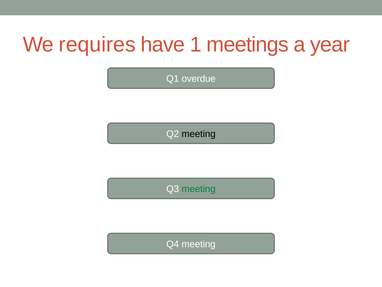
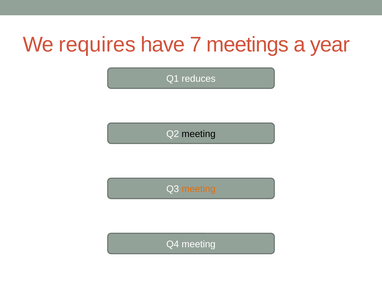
1: 1 -> 7
overdue: overdue -> reduces
meeting at (199, 189) colour: green -> orange
